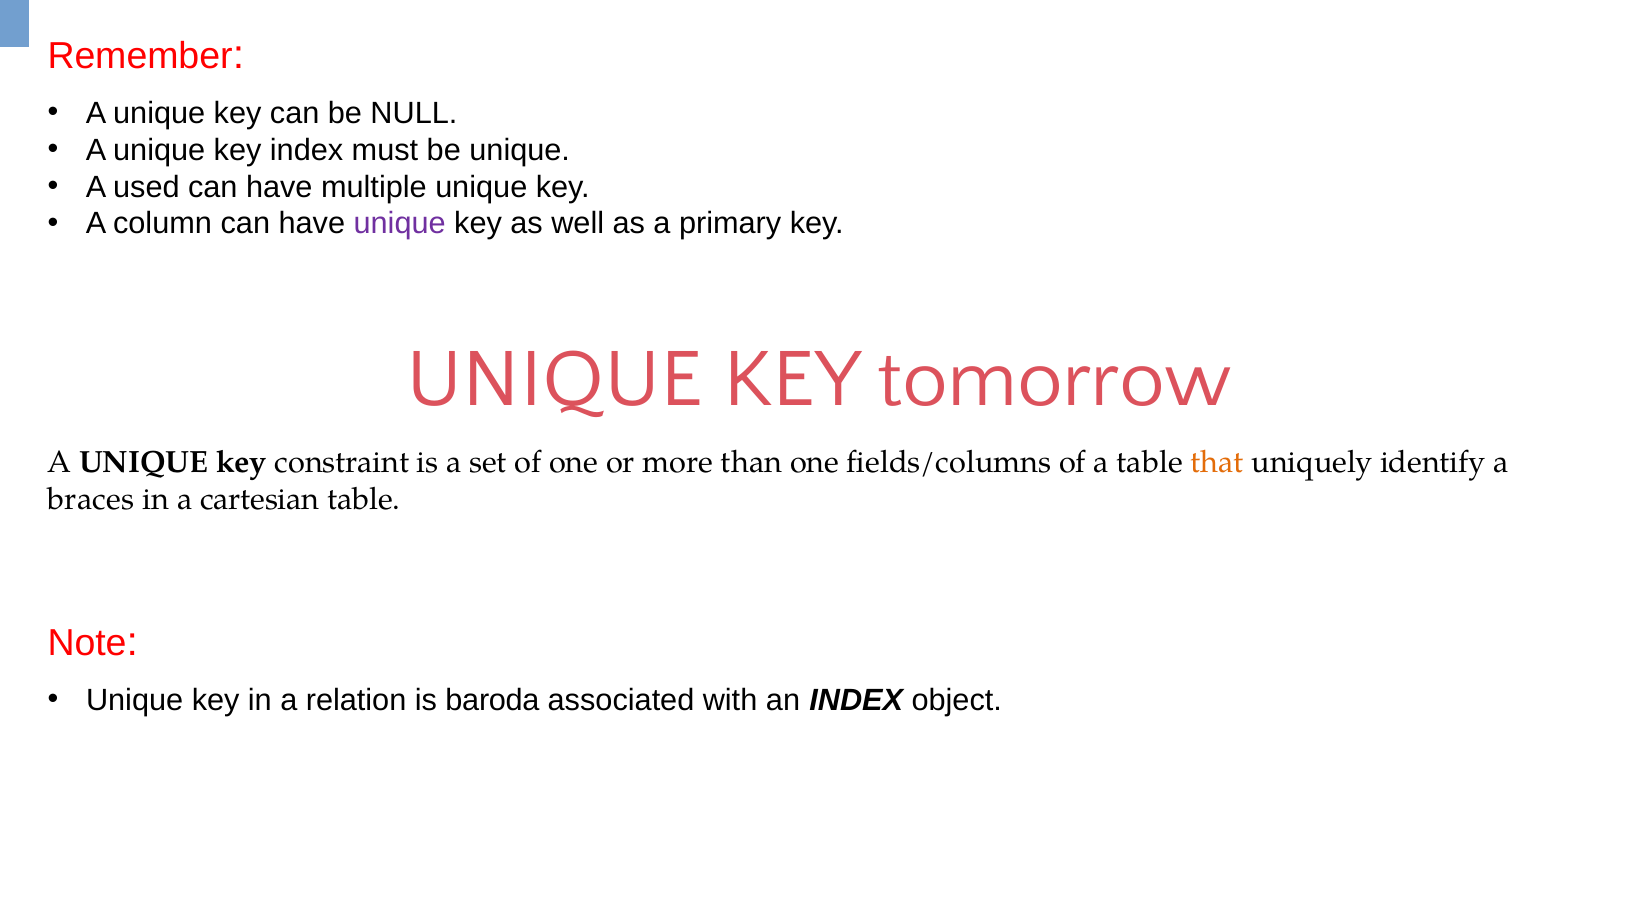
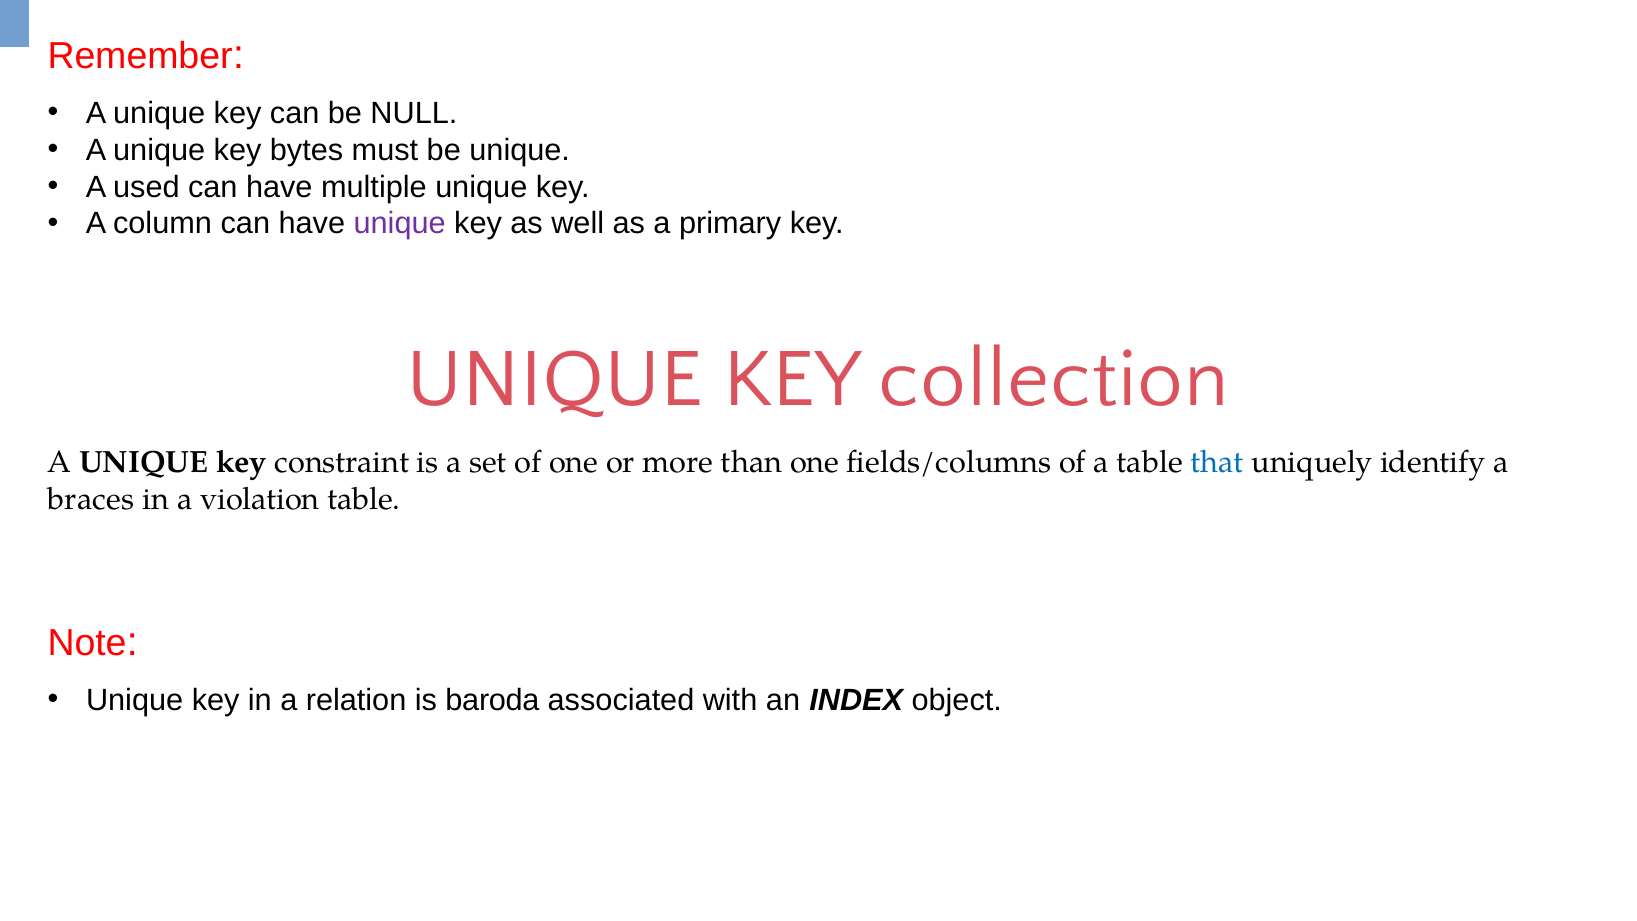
key index: index -> bytes
tomorrow: tomorrow -> collection
that colour: orange -> blue
cartesian: cartesian -> violation
